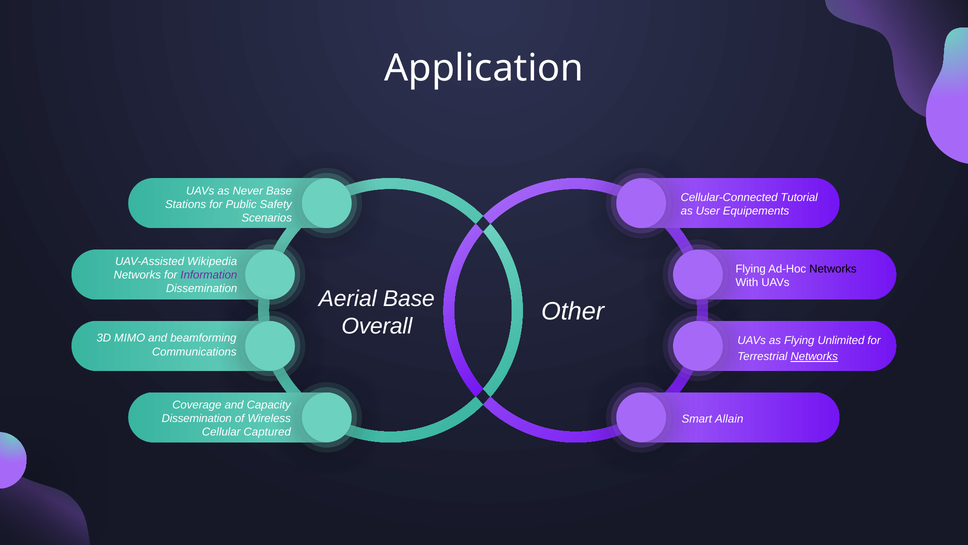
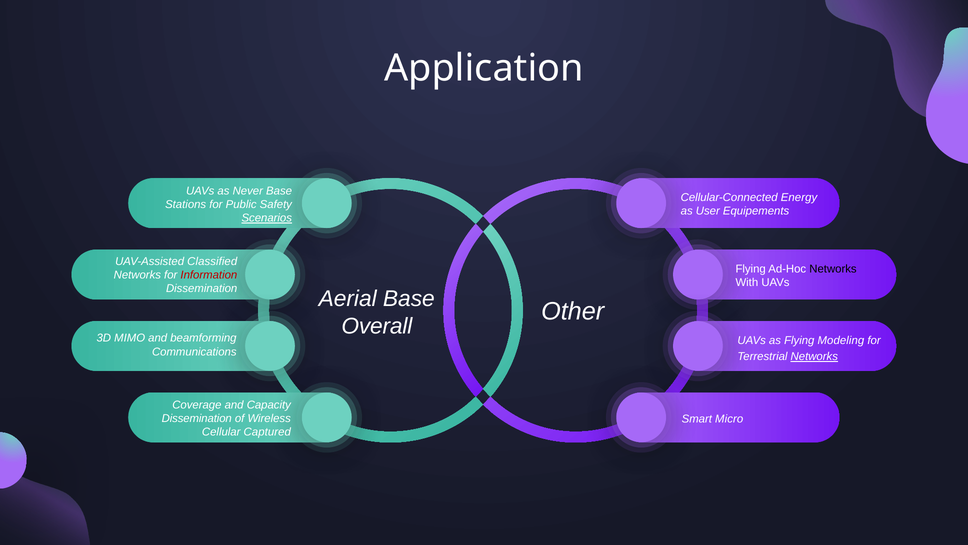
Tutorial: Tutorial -> Energy
Scenarios underline: none -> present
Wikipedia: Wikipedia -> Classified
Information colour: purple -> red
Unlimited: Unlimited -> Modeling
Allain: Allain -> Micro
